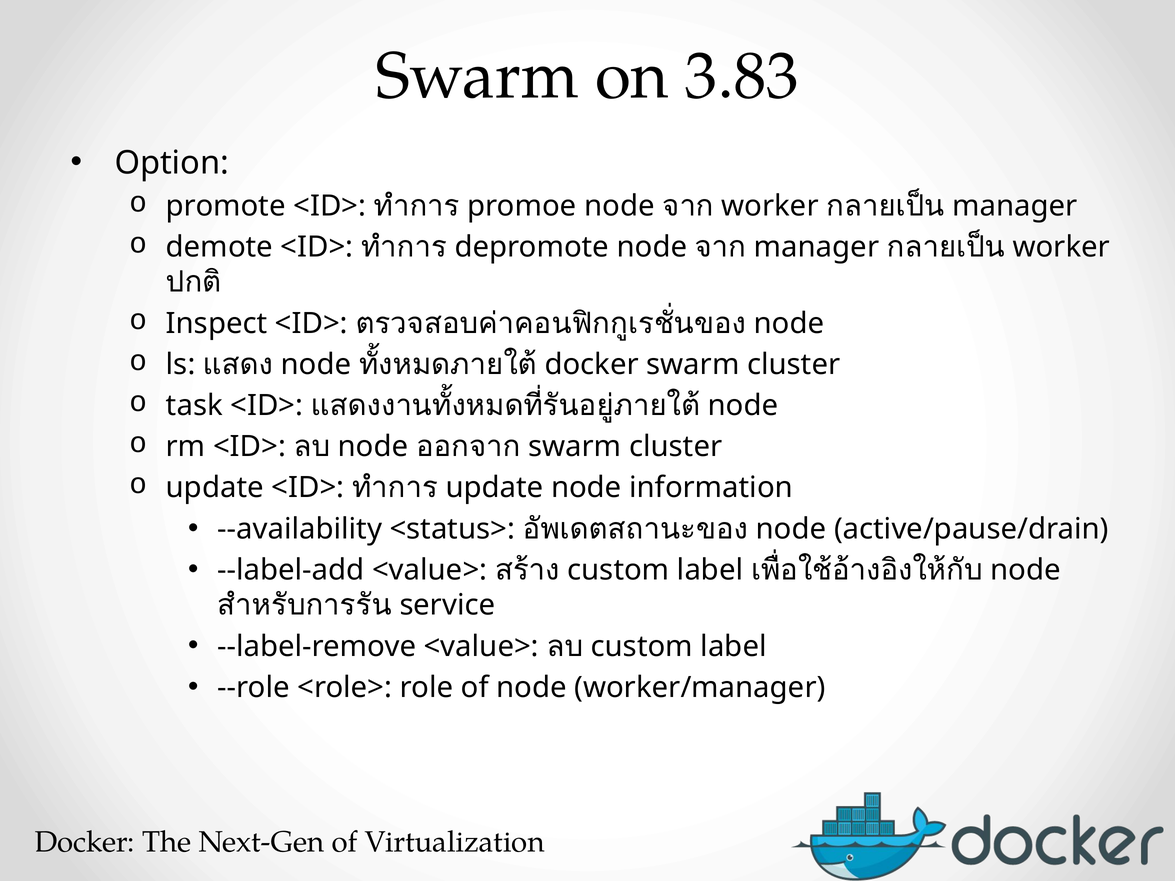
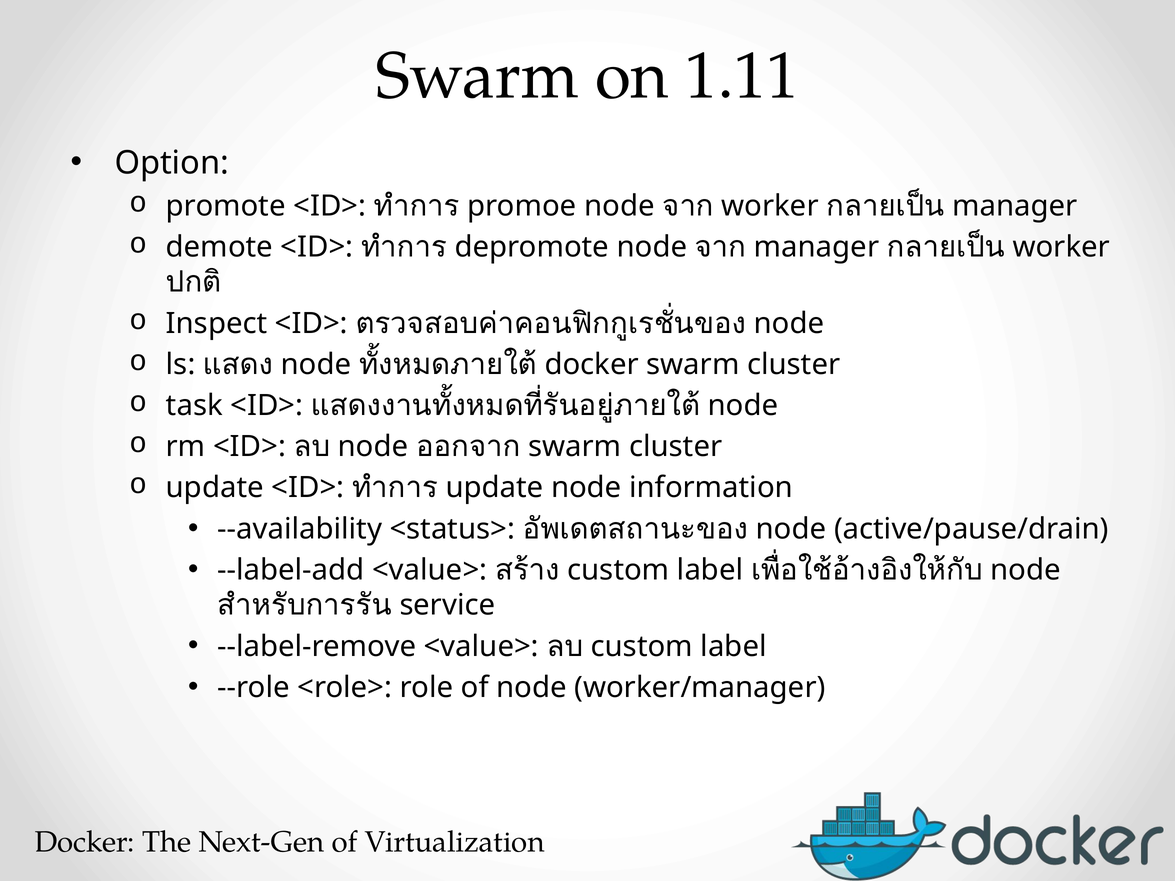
3.83: 3.83 -> 1.11
